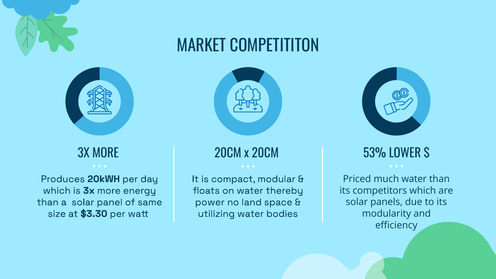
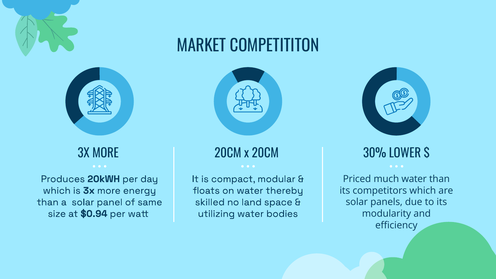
53%: 53% -> 30%
power: power -> skilled
$3.30: $3.30 -> $0.94
